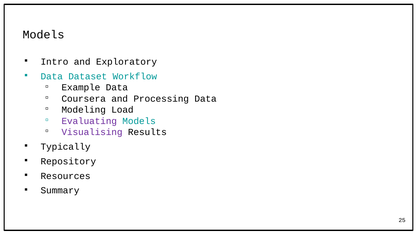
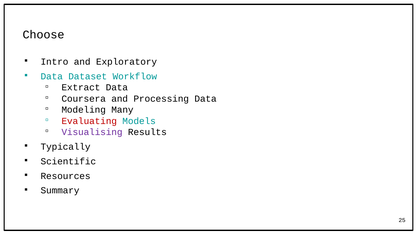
Models at (43, 34): Models -> Choose
Example: Example -> Extract
Load: Load -> Many
Evaluating colour: purple -> red
Repository: Repository -> Scientific
